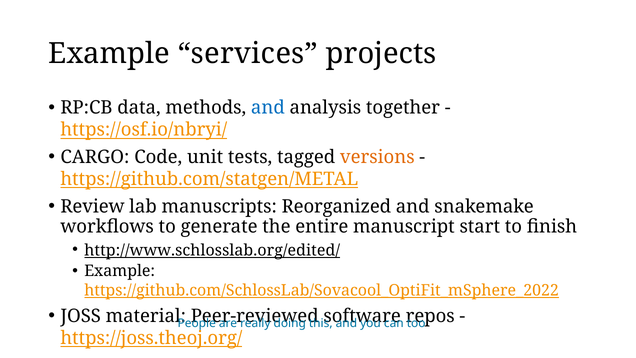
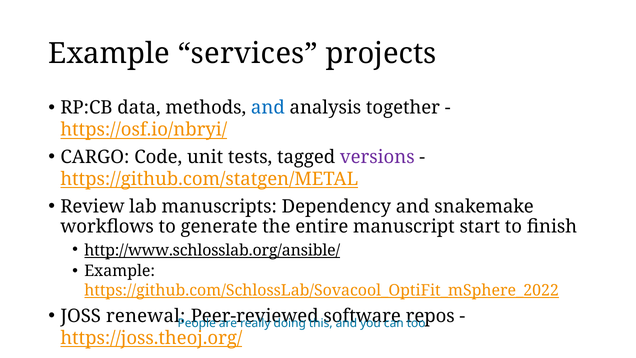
versions colour: orange -> purple
Reorganized: Reorganized -> Dependency
http://www.schlosslab.org/edited/: http://www.schlosslab.org/edited/ -> http://www.schlosslab.org/ansible/
material: material -> renewal
